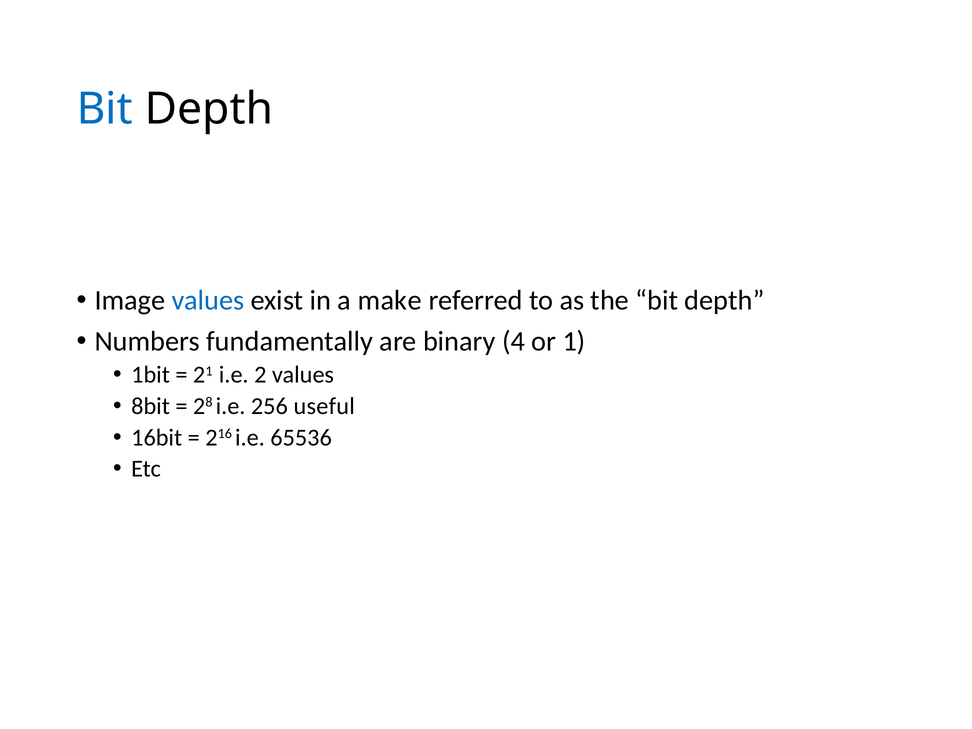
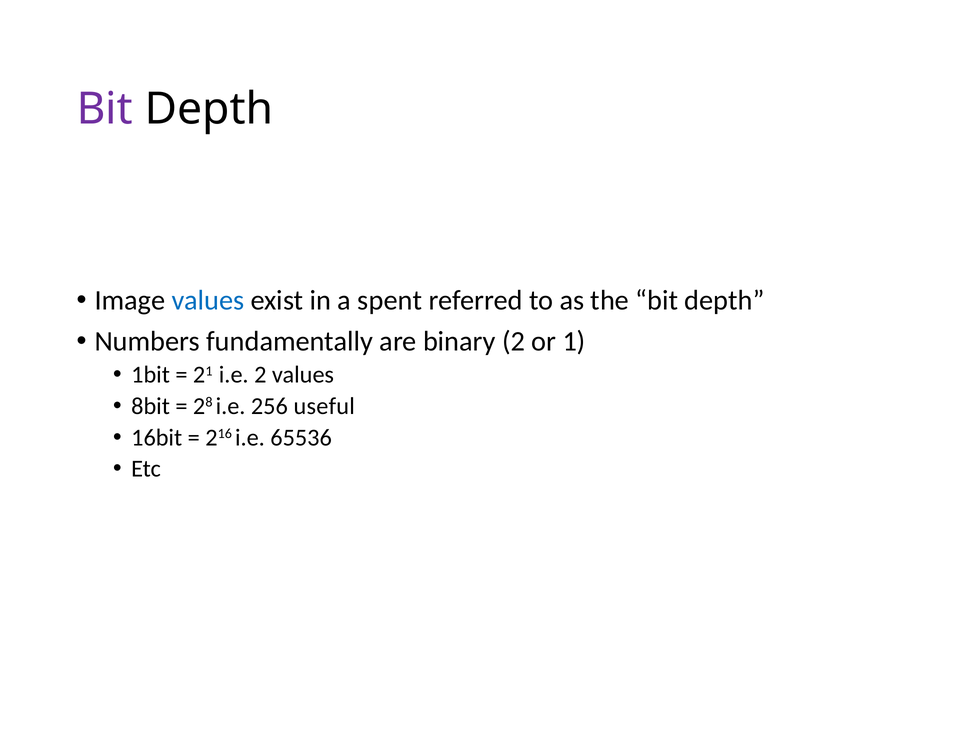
Bit at (105, 109) colour: blue -> purple
make: make -> spent
binary 4: 4 -> 2
